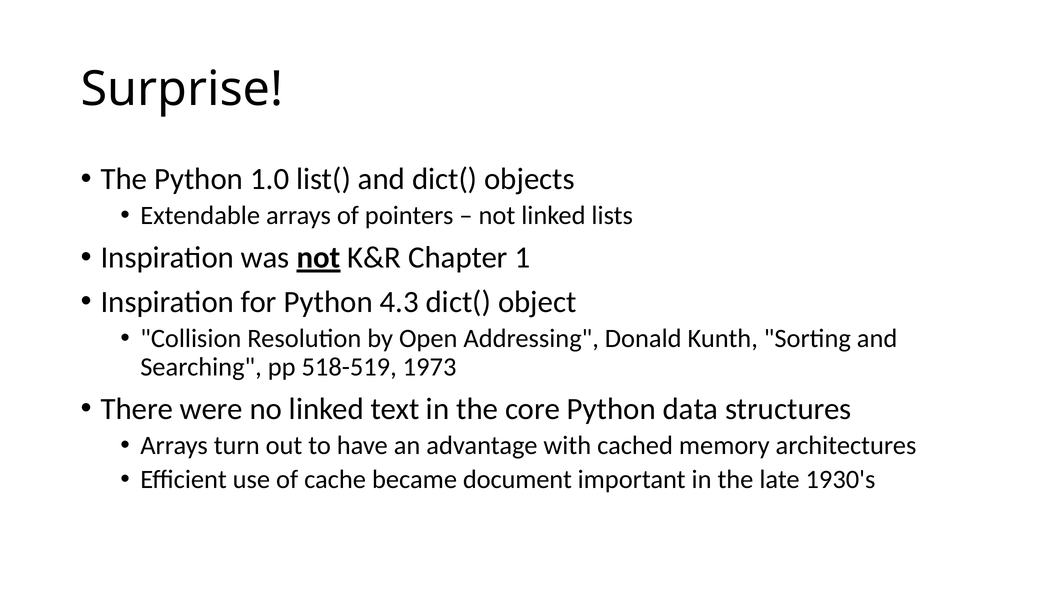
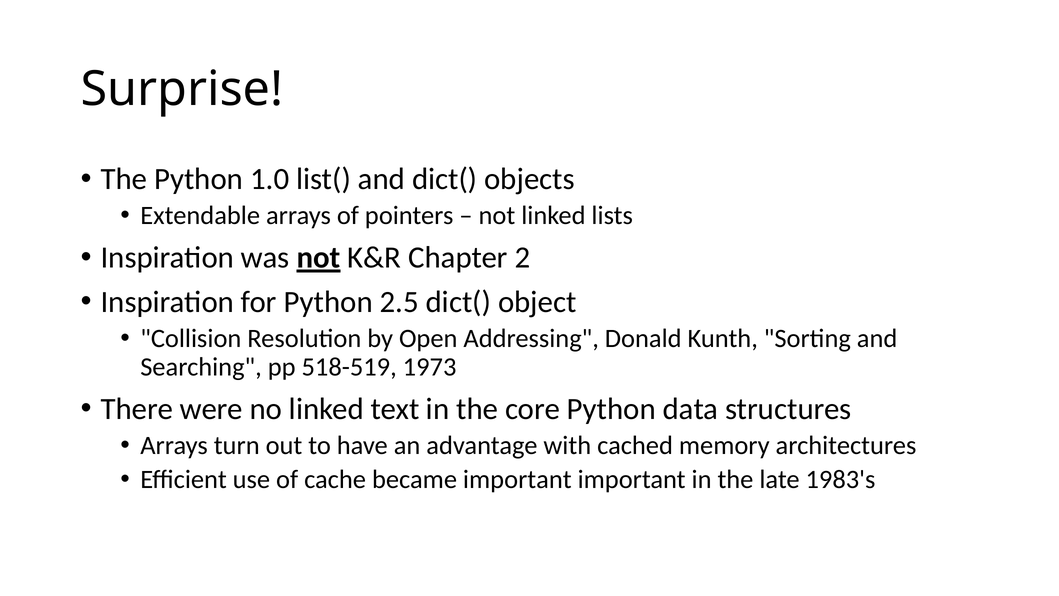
1: 1 -> 2
4.3: 4.3 -> 2.5
became document: document -> important
1930's: 1930's -> 1983's
